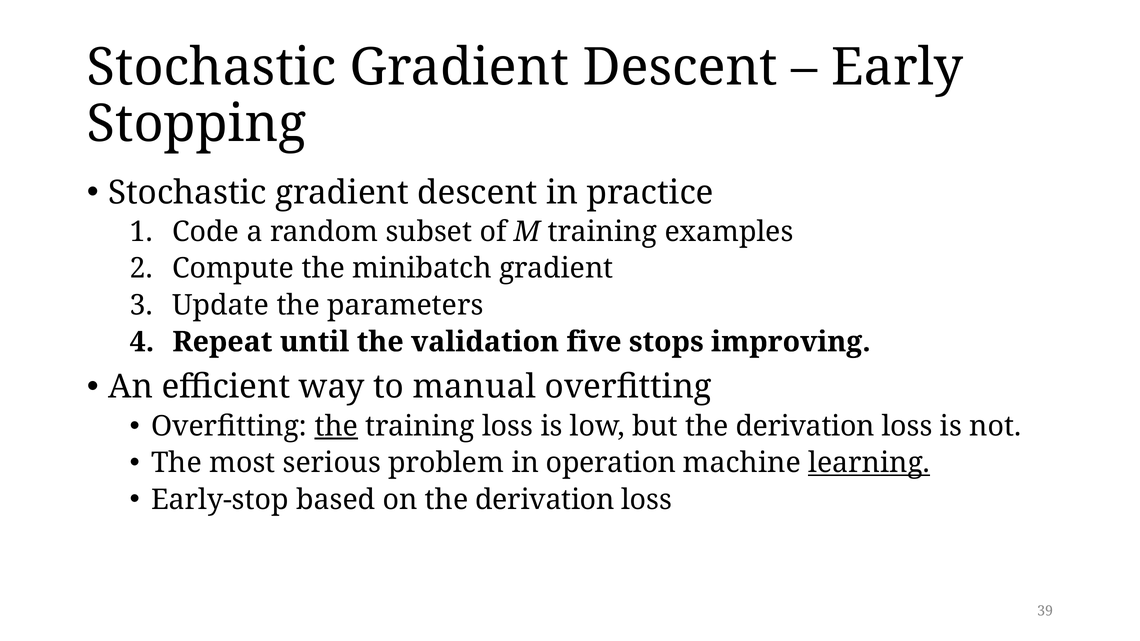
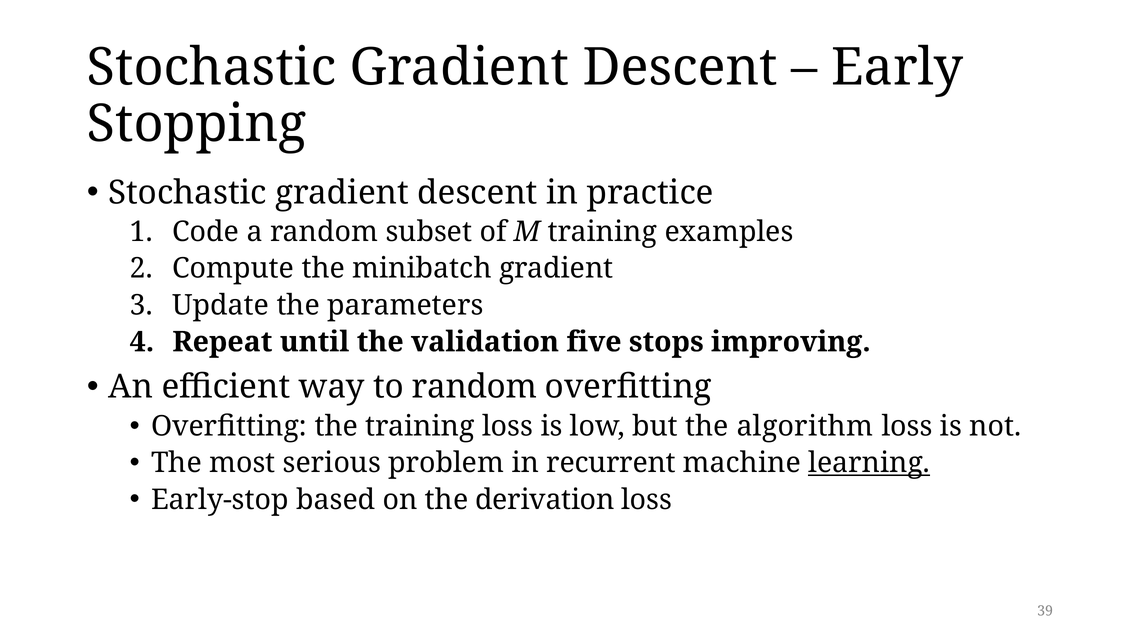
to manual: manual -> random
the at (336, 426) underline: present -> none
but the derivation: derivation -> algorithm
operation: operation -> recurrent
